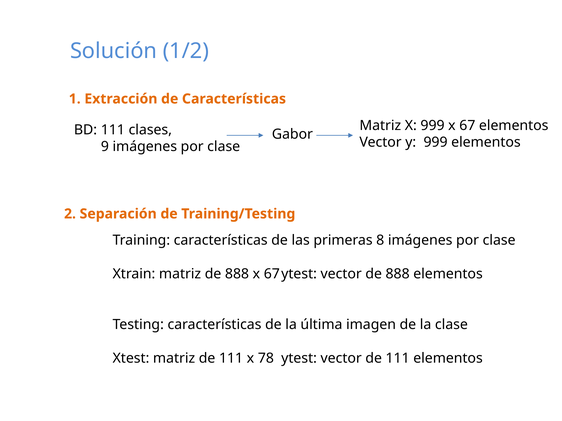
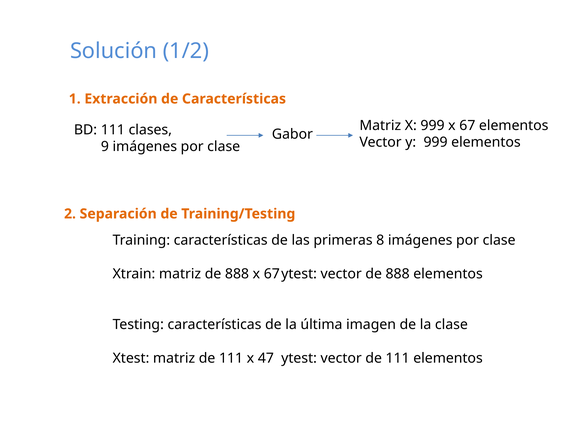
78: 78 -> 47
